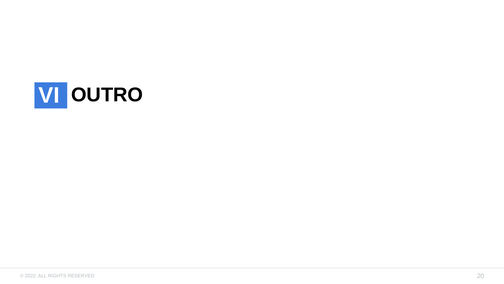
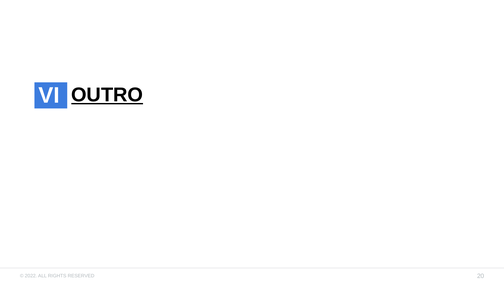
OUTRO underline: none -> present
